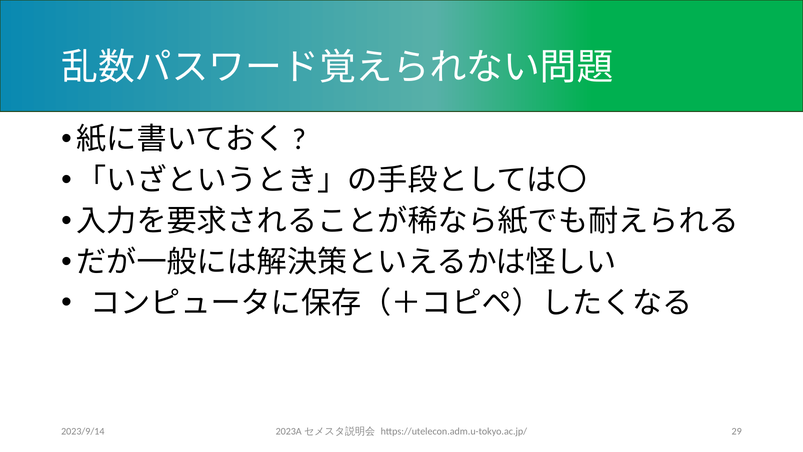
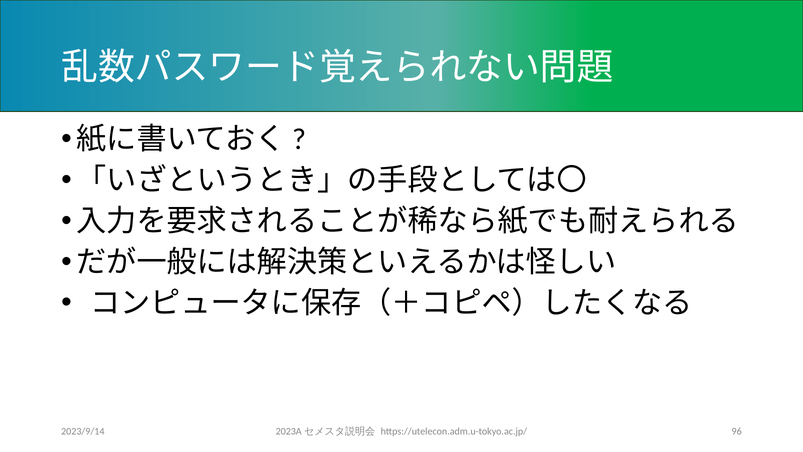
29: 29 -> 96
